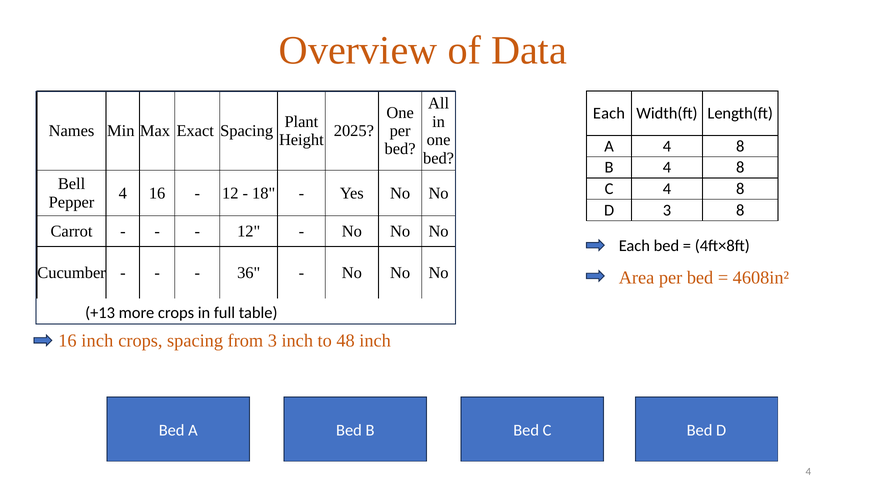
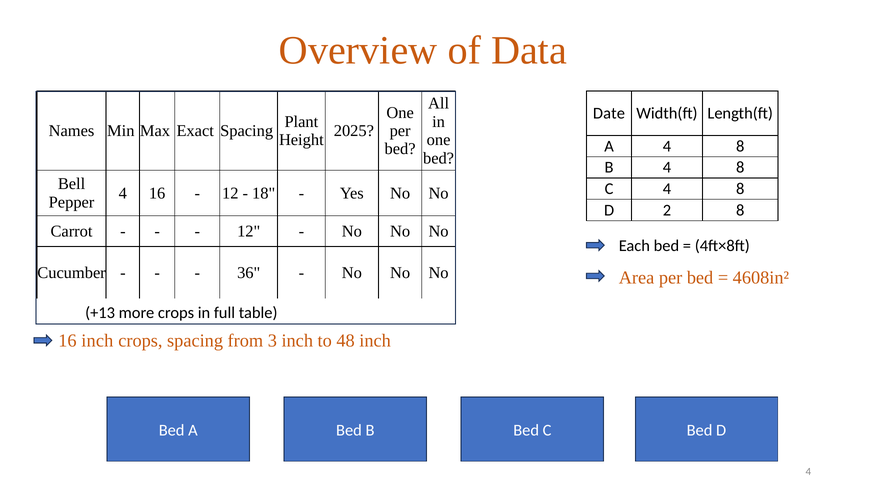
Each at (609, 113): Each -> Date
D 3: 3 -> 2
